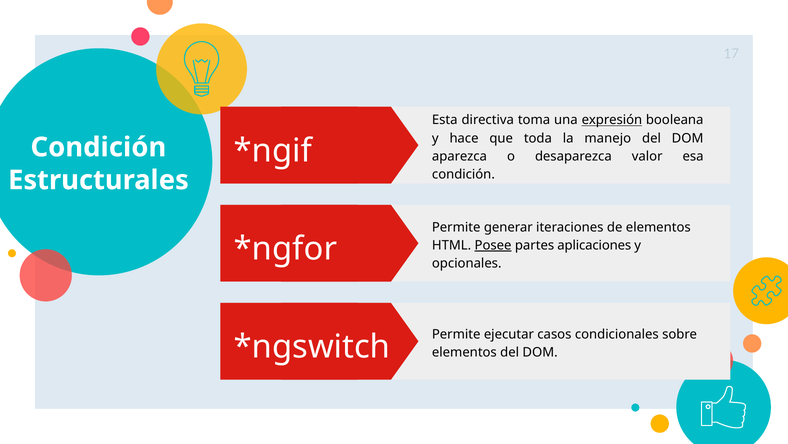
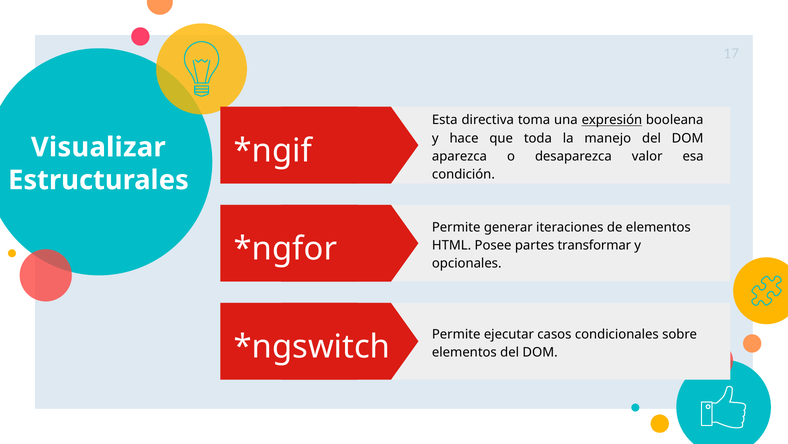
Condición at (98, 147): Condición -> Visualizar
Posee underline: present -> none
aplicaciones: aplicaciones -> transformar
